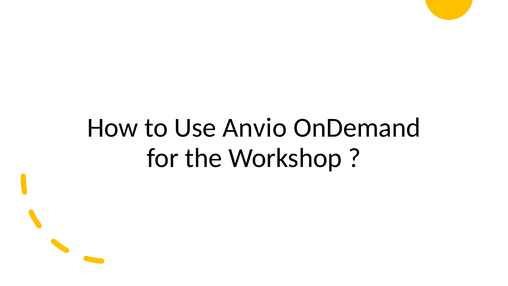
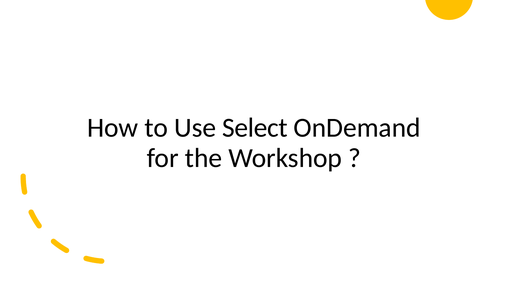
Anvio: Anvio -> Select
